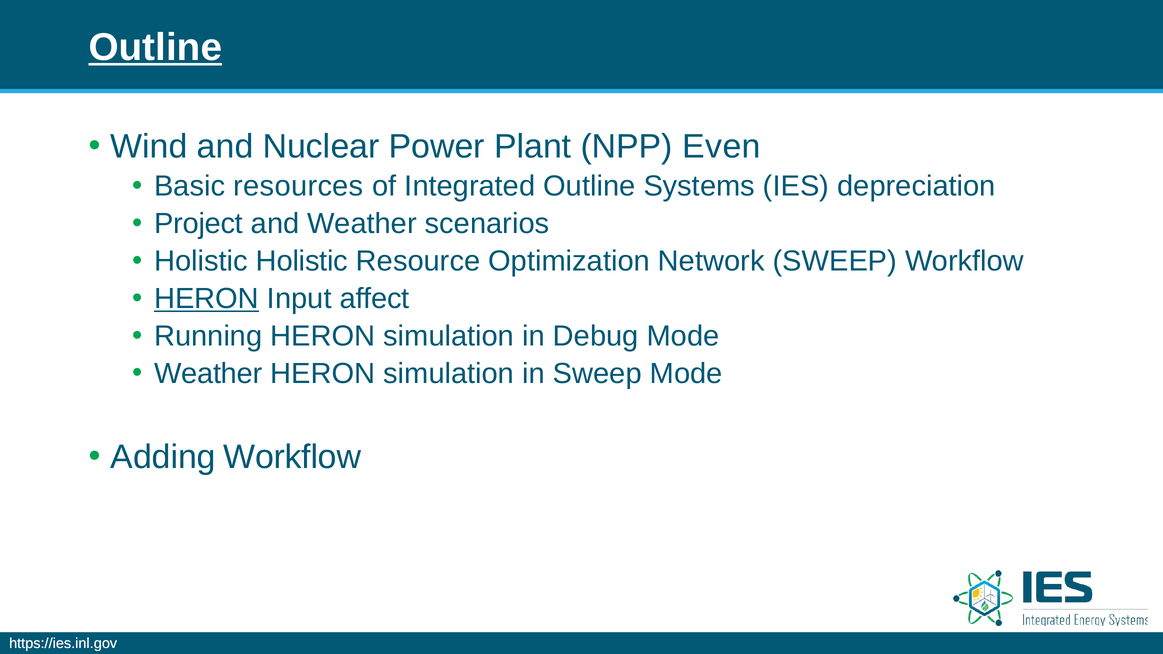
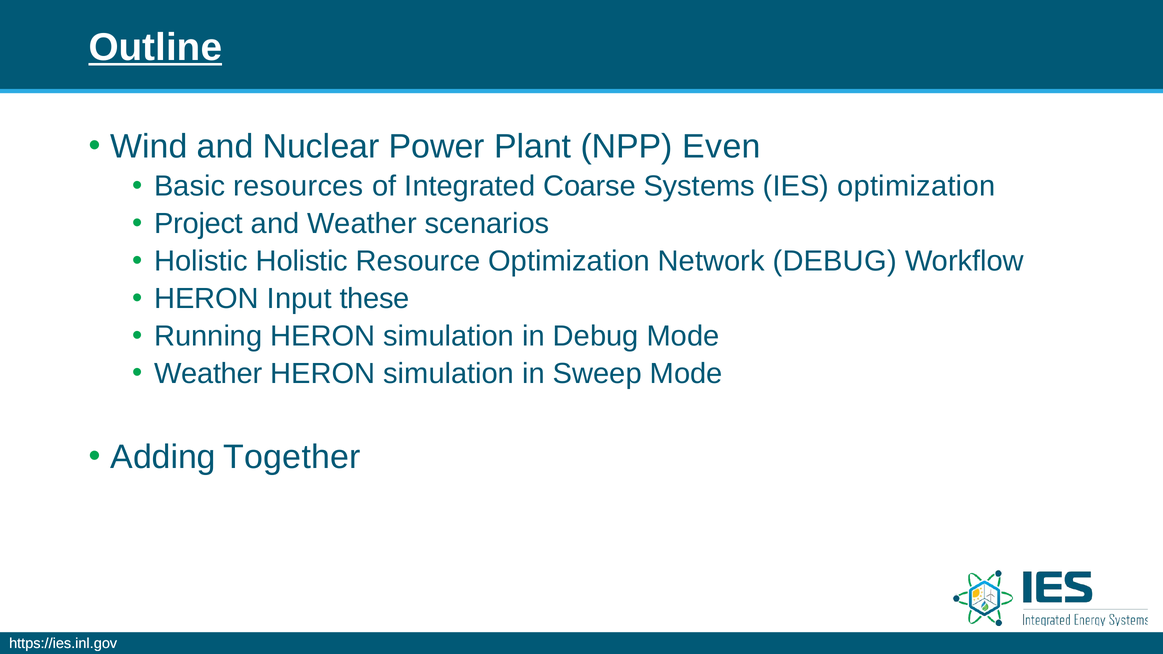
Integrated Outline: Outline -> Coarse
IES depreciation: depreciation -> optimization
Network SWEEP: SWEEP -> DEBUG
HERON at (207, 299) underline: present -> none
affect: affect -> these
Adding Workflow: Workflow -> Together
